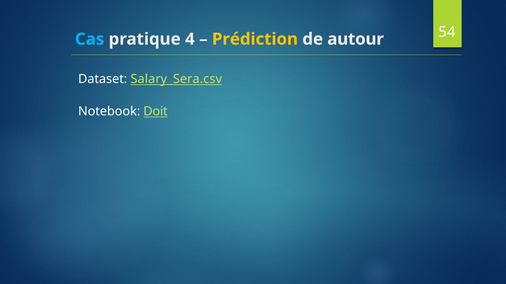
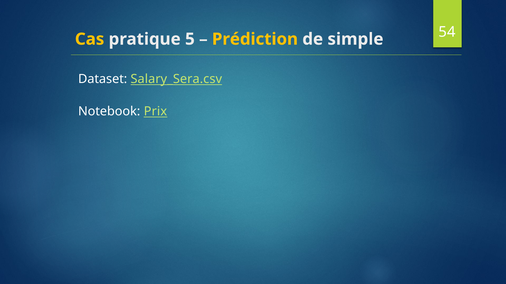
Cas colour: light blue -> yellow
4: 4 -> 5
autour: autour -> simple
Doit: Doit -> Prix
